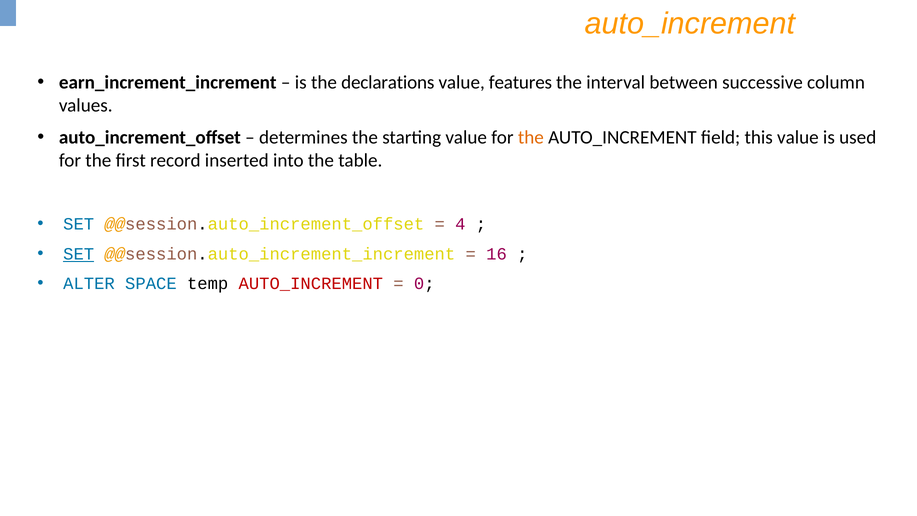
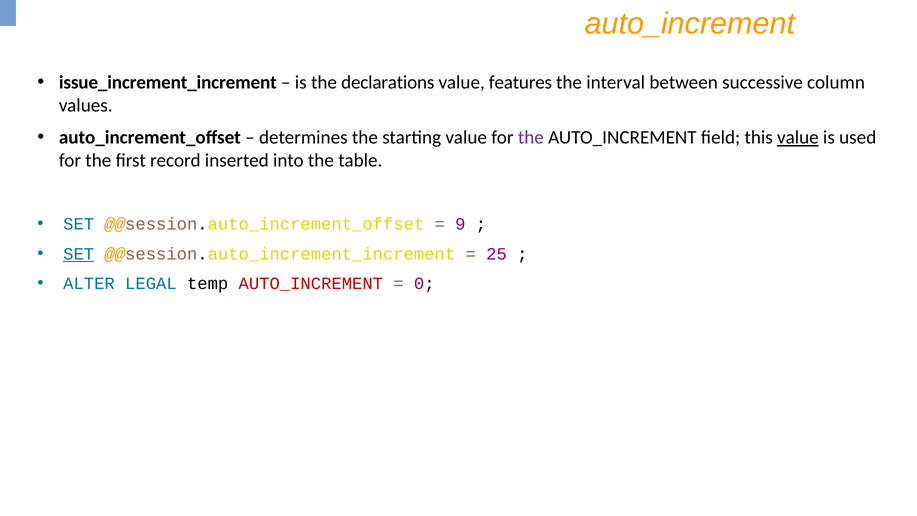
earn_increment_increment: earn_increment_increment -> issue_increment_increment
the at (531, 137) colour: orange -> purple
value at (798, 137) underline: none -> present
4: 4 -> 9
16: 16 -> 25
SPACE: SPACE -> LEGAL
